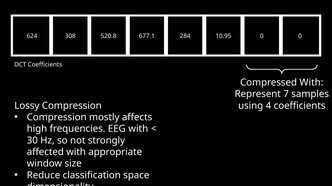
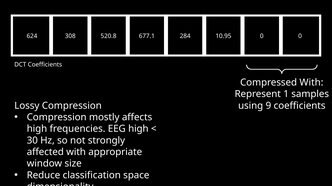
7: 7 -> 1
4: 4 -> 9
EEG with: with -> high
